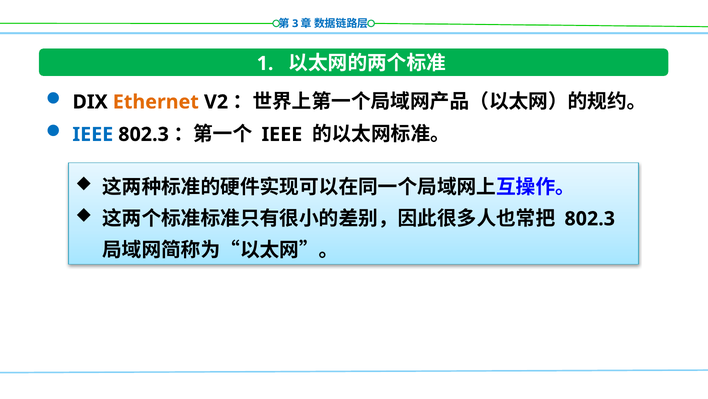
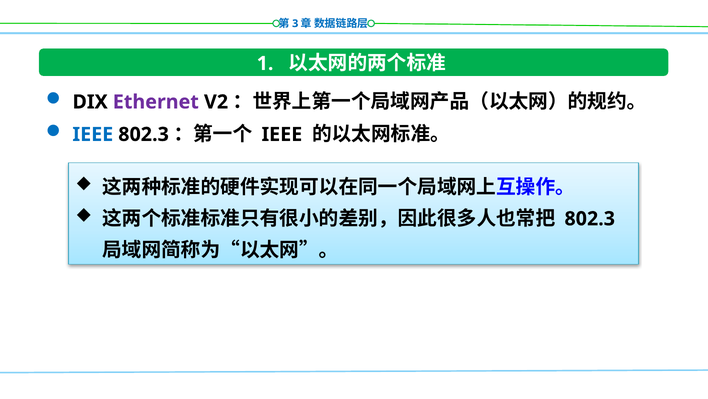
Ethernet colour: orange -> purple
